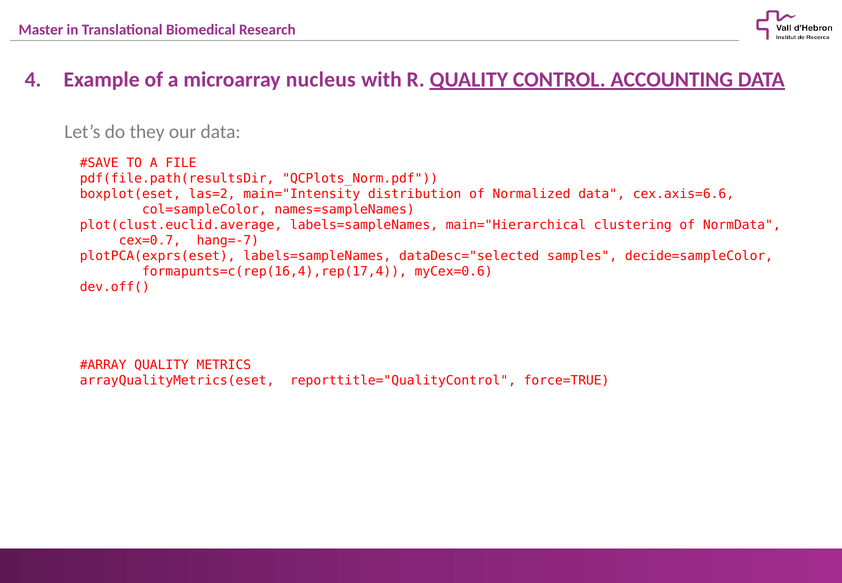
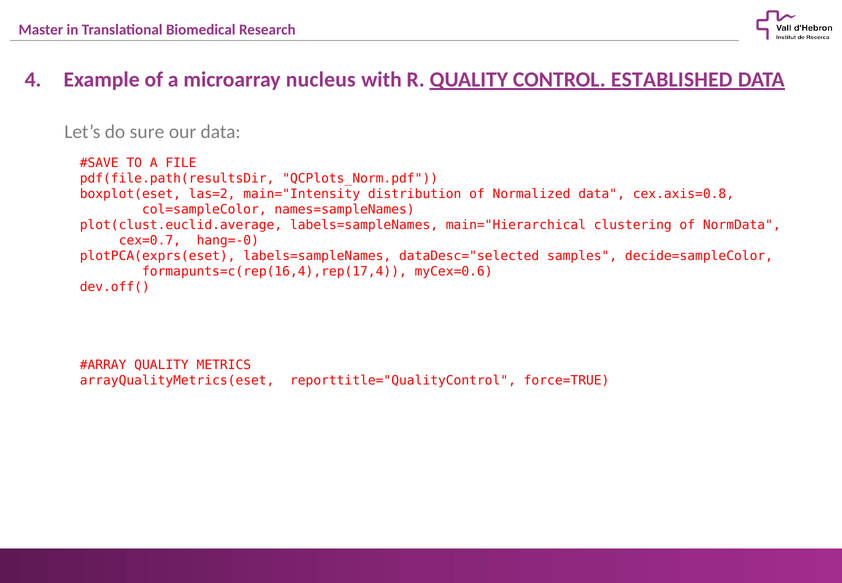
ACCOUNTING: ACCOUNTING -> ESTABLISHED
they: they -> sure
cex.axis=6.6: cex.axis=6.6 -> cex.axis=0.8
hang=-7: hang=-7 -> hang=-0
